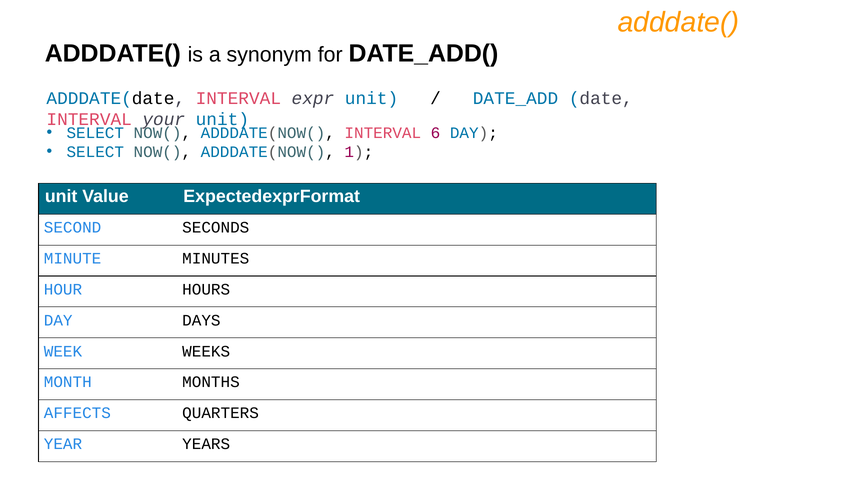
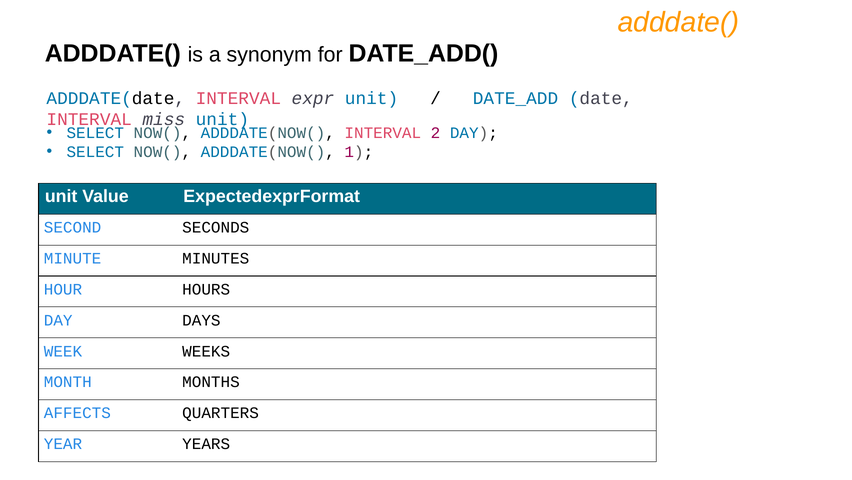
your: your -> miss
6: 6 -> 2
